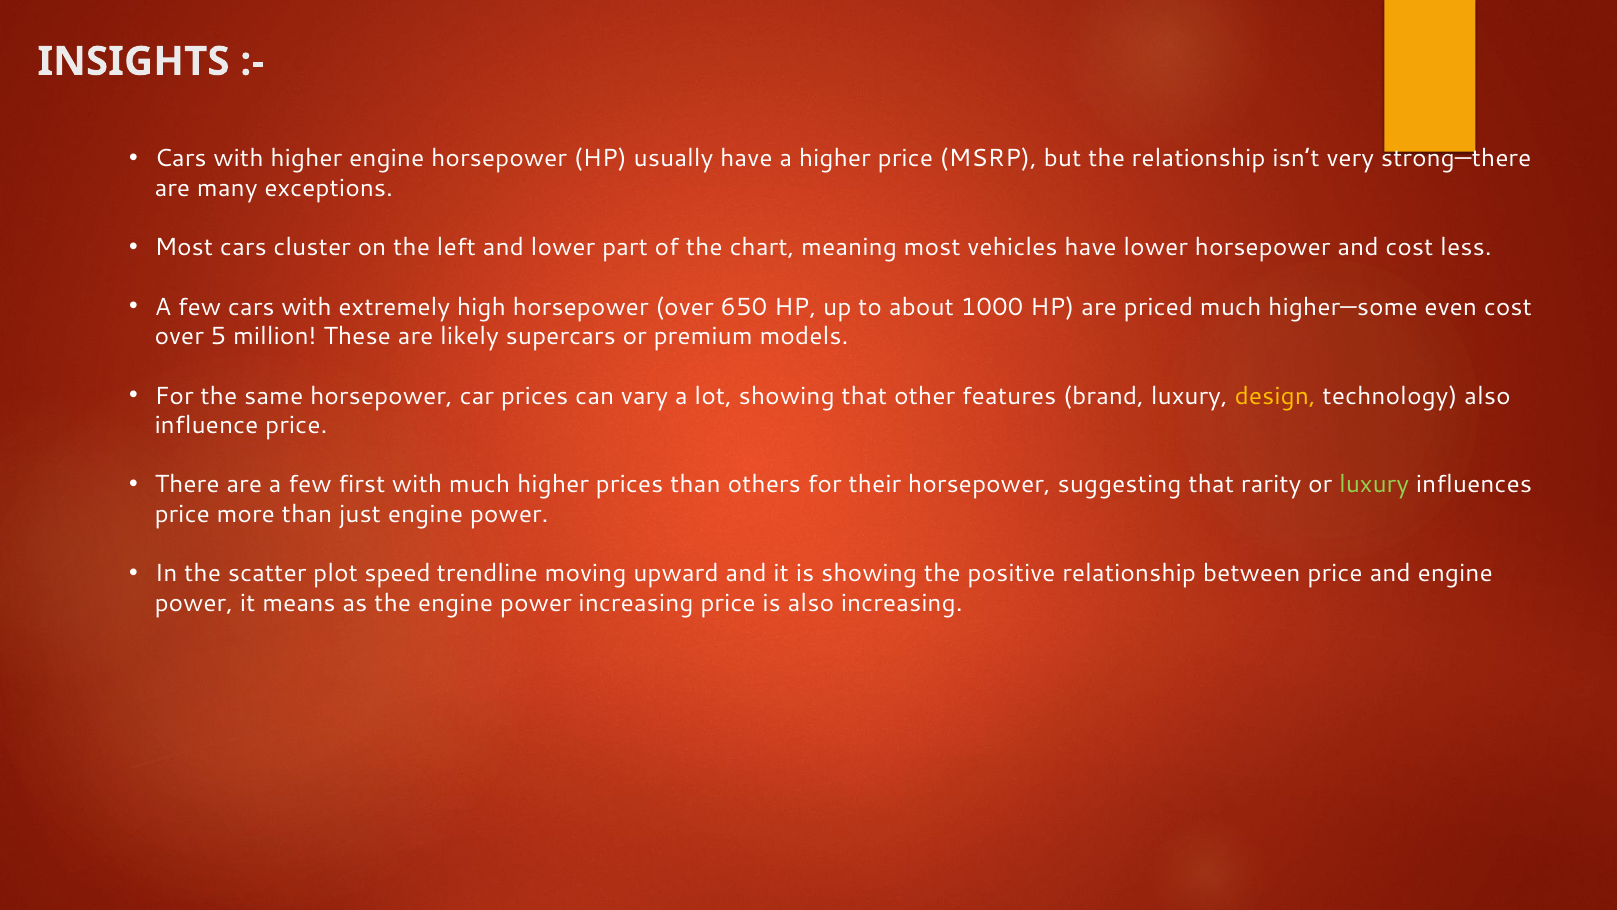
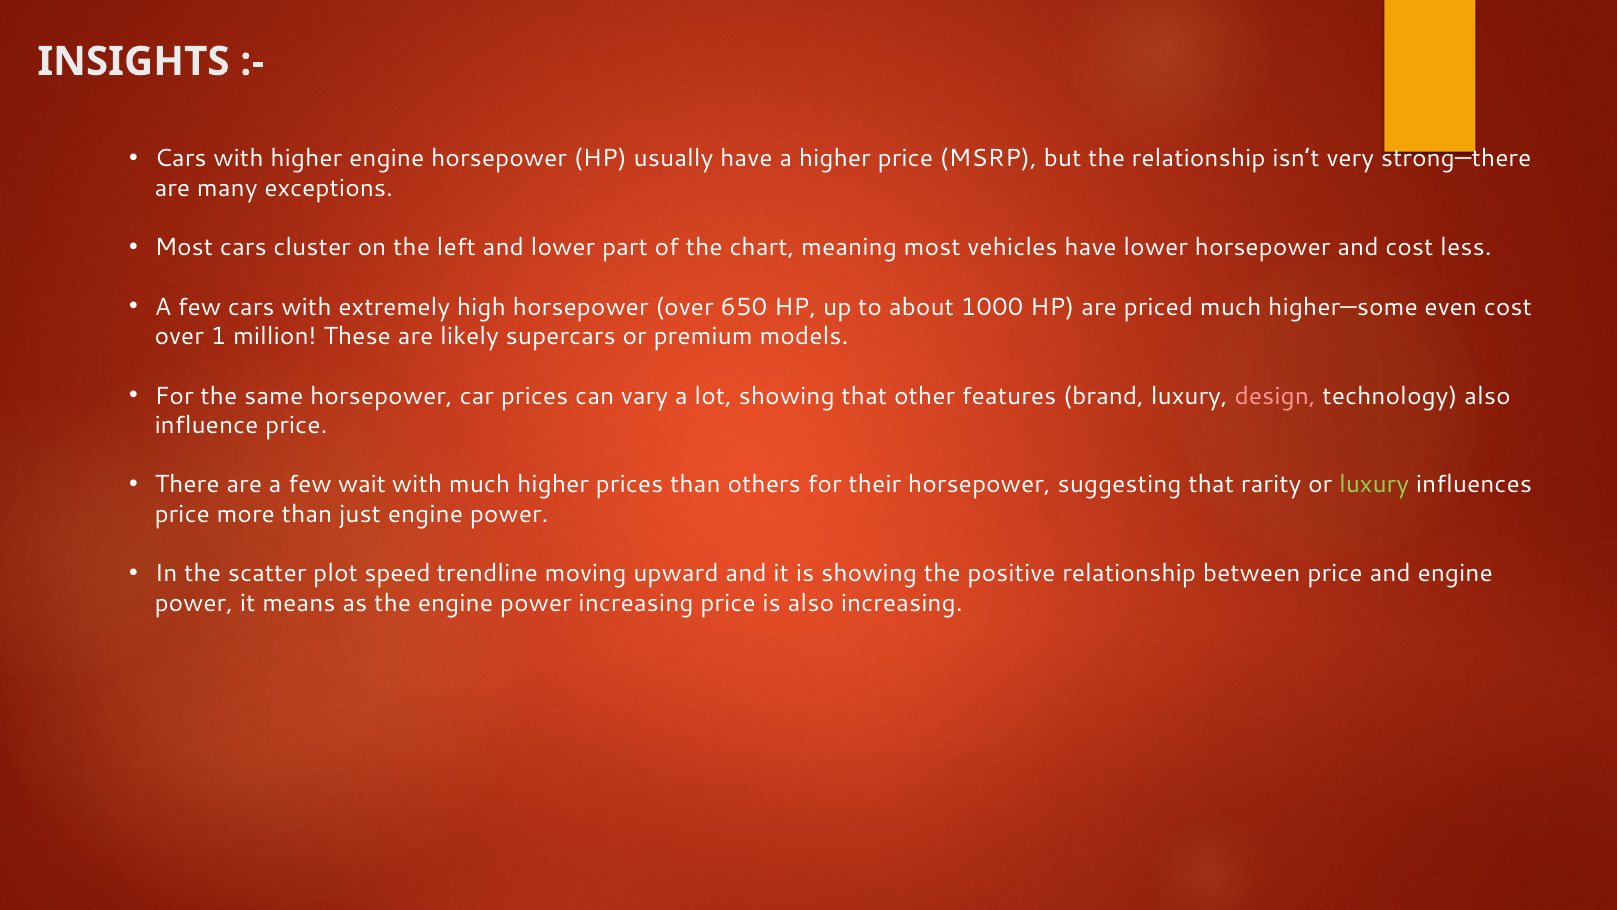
5: 5 -> 1
design colour: yellow -> pink
first: first -> wait
